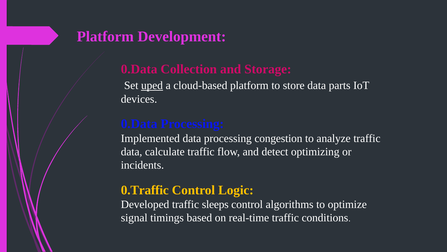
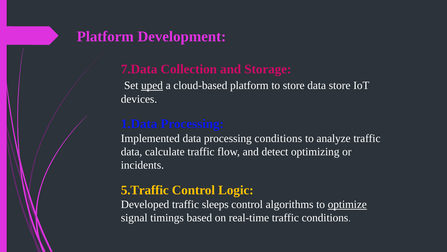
0.Data at (139, 69): 0.Data -> 7.Data
data parts: parts -> store
0.Data at (139, 124): 0.Data -> 1.Data
processing congestion: congestion -> conditions
0.Traffic: 0.Traffic -> 5.Traffic
optimize underline: none -> present
